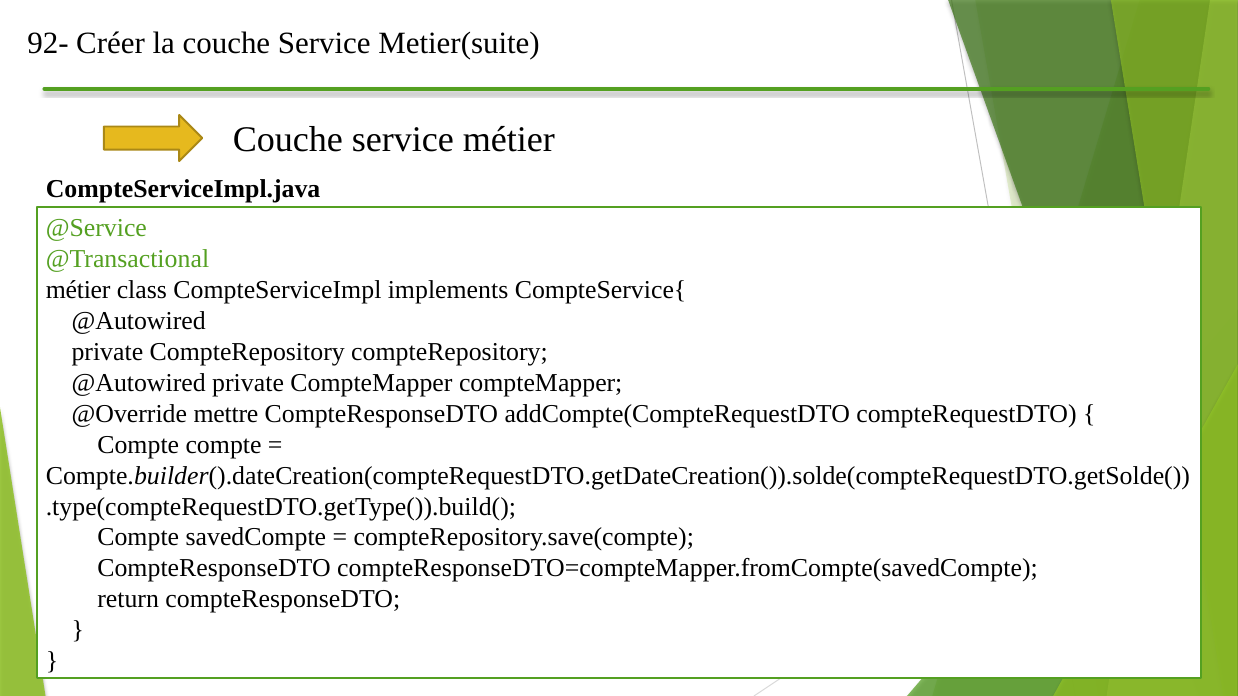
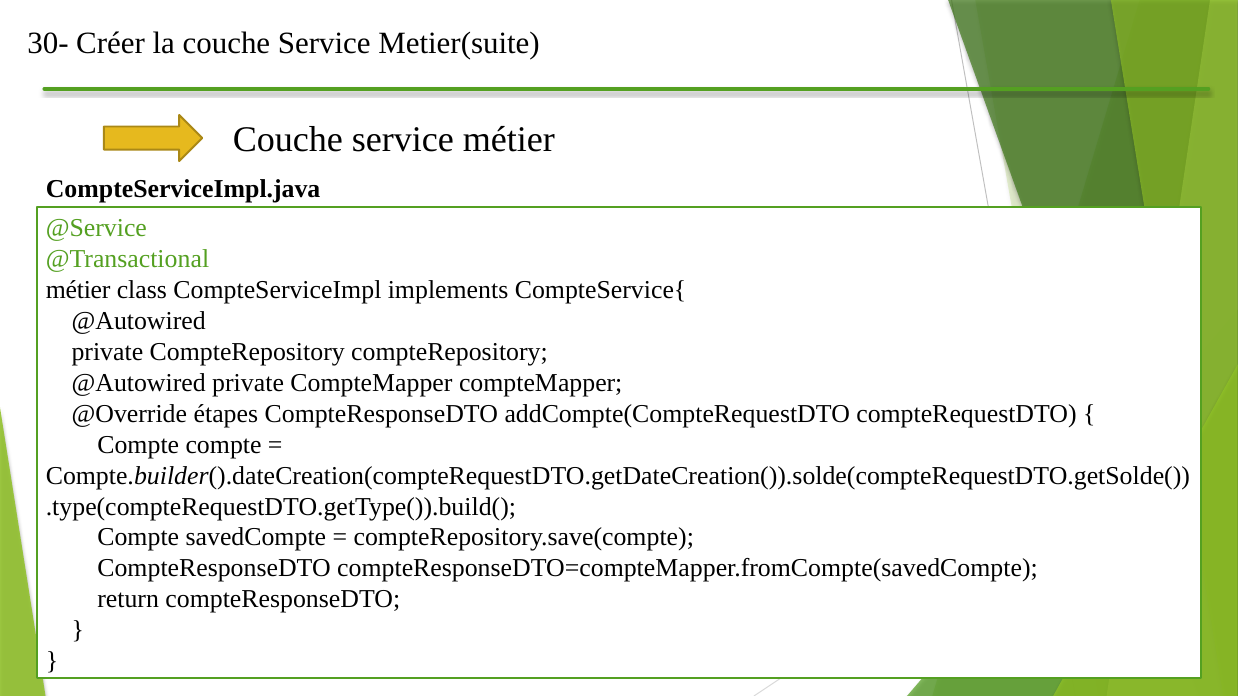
92-: 92- -> 30-
mettre: mettre -> étapes
